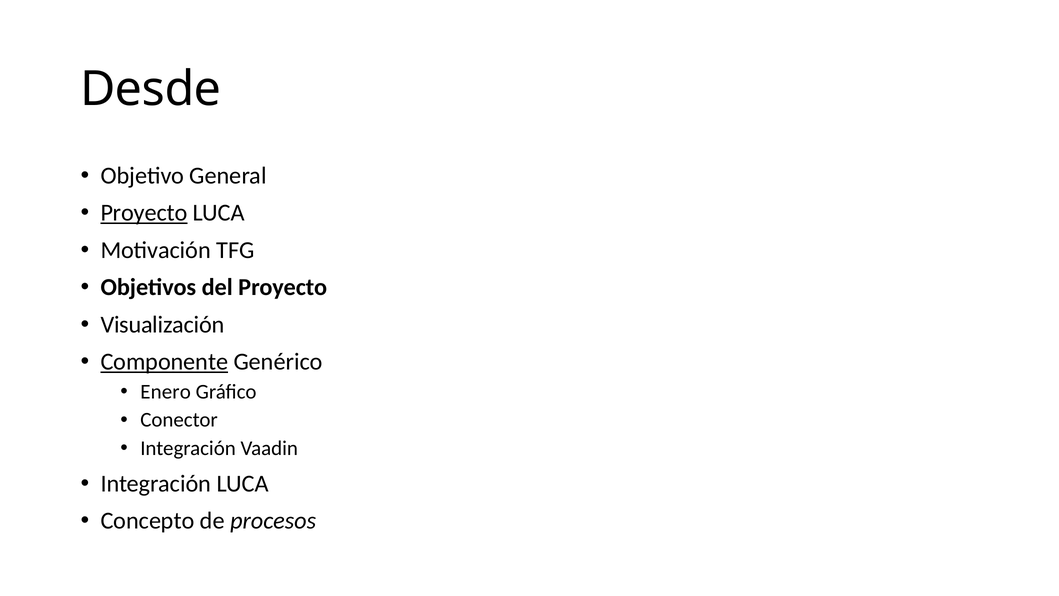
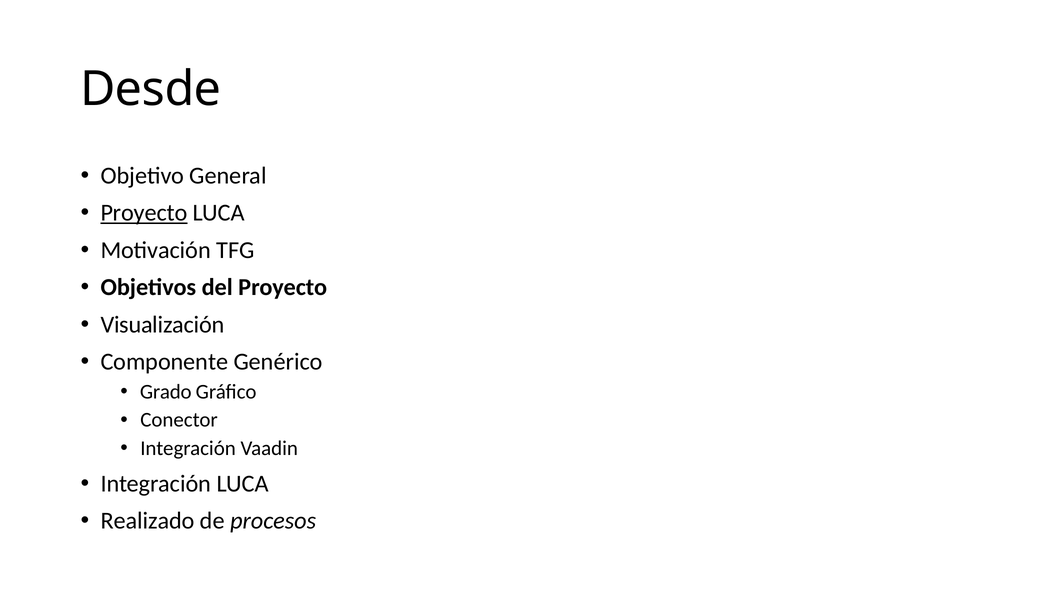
Componente underline: present -> none
Enero: Enero -> Grado
Concepto: Concepto -> Realizado
